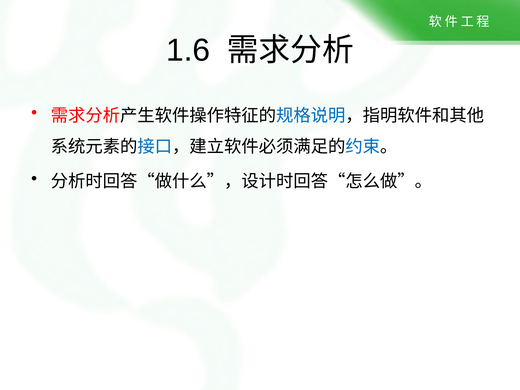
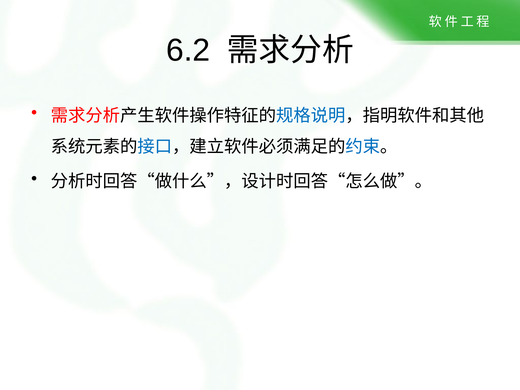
1.6: 1.6 -> 6.2
